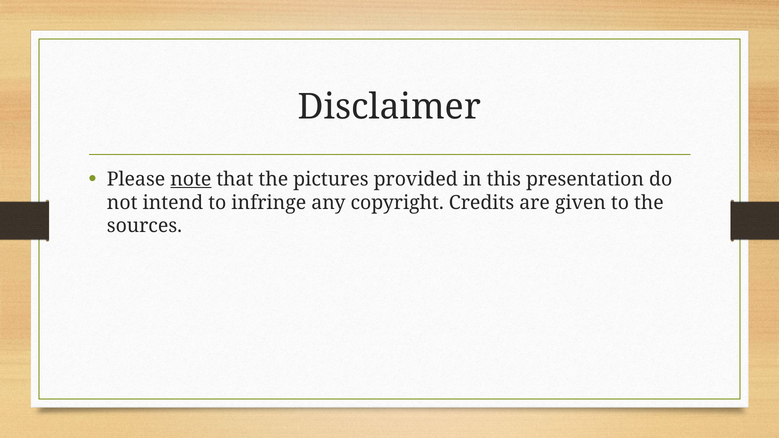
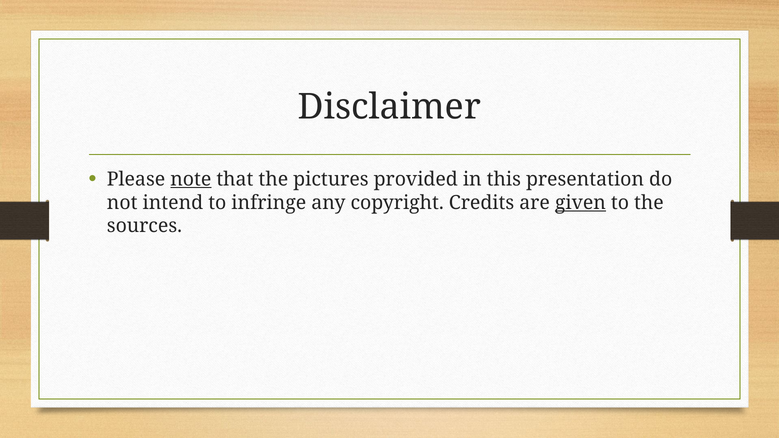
given underline: none -> present
